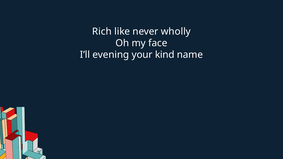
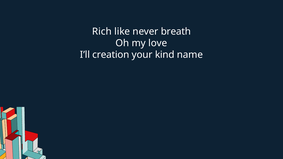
wholly: wholly -> breath
face: face -> love
evening: evening -> creation
